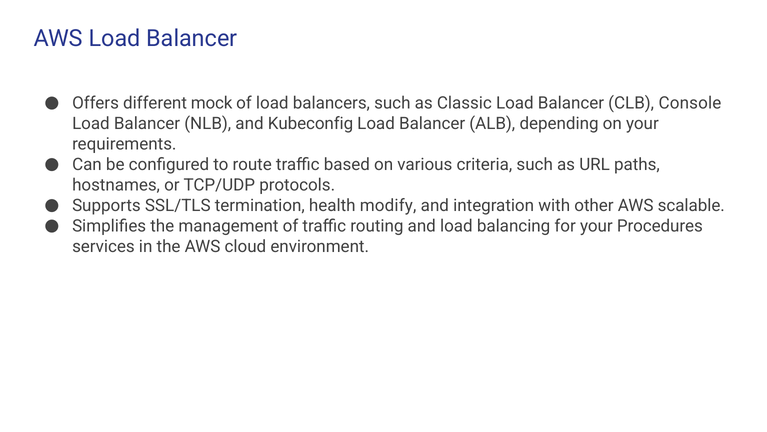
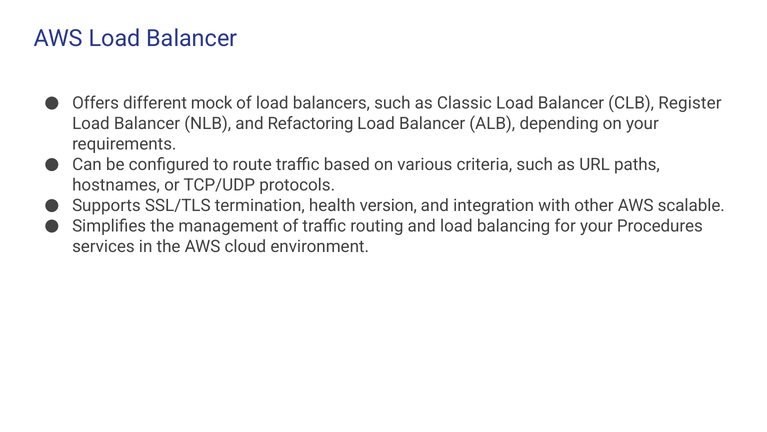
Console: Console -> Register
Kubeconfig: Kubeconfig -> Refactoring
modify: modify -> version
